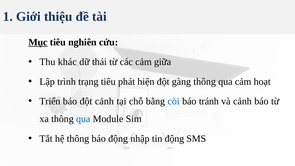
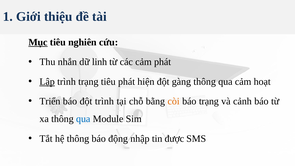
khác: khác -> nhắn
thái: thái -> linh
cảm giữa: giữa -> phát
Lập underline: none -> present
đột cảnh: cảnh -> trình
còi colour: blue -> orange
báo tránh: tránh -> trạng
tin động: động -> được
